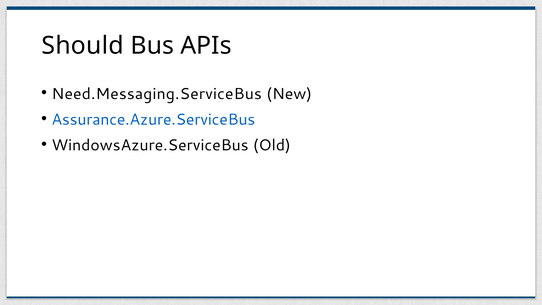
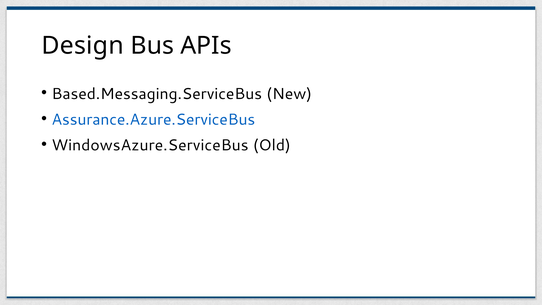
Should: Should -> Design
Need.Messaging.ServiceBus: Need.Messaging.ServiceBus -> Based.Messaging.ServiceBus
